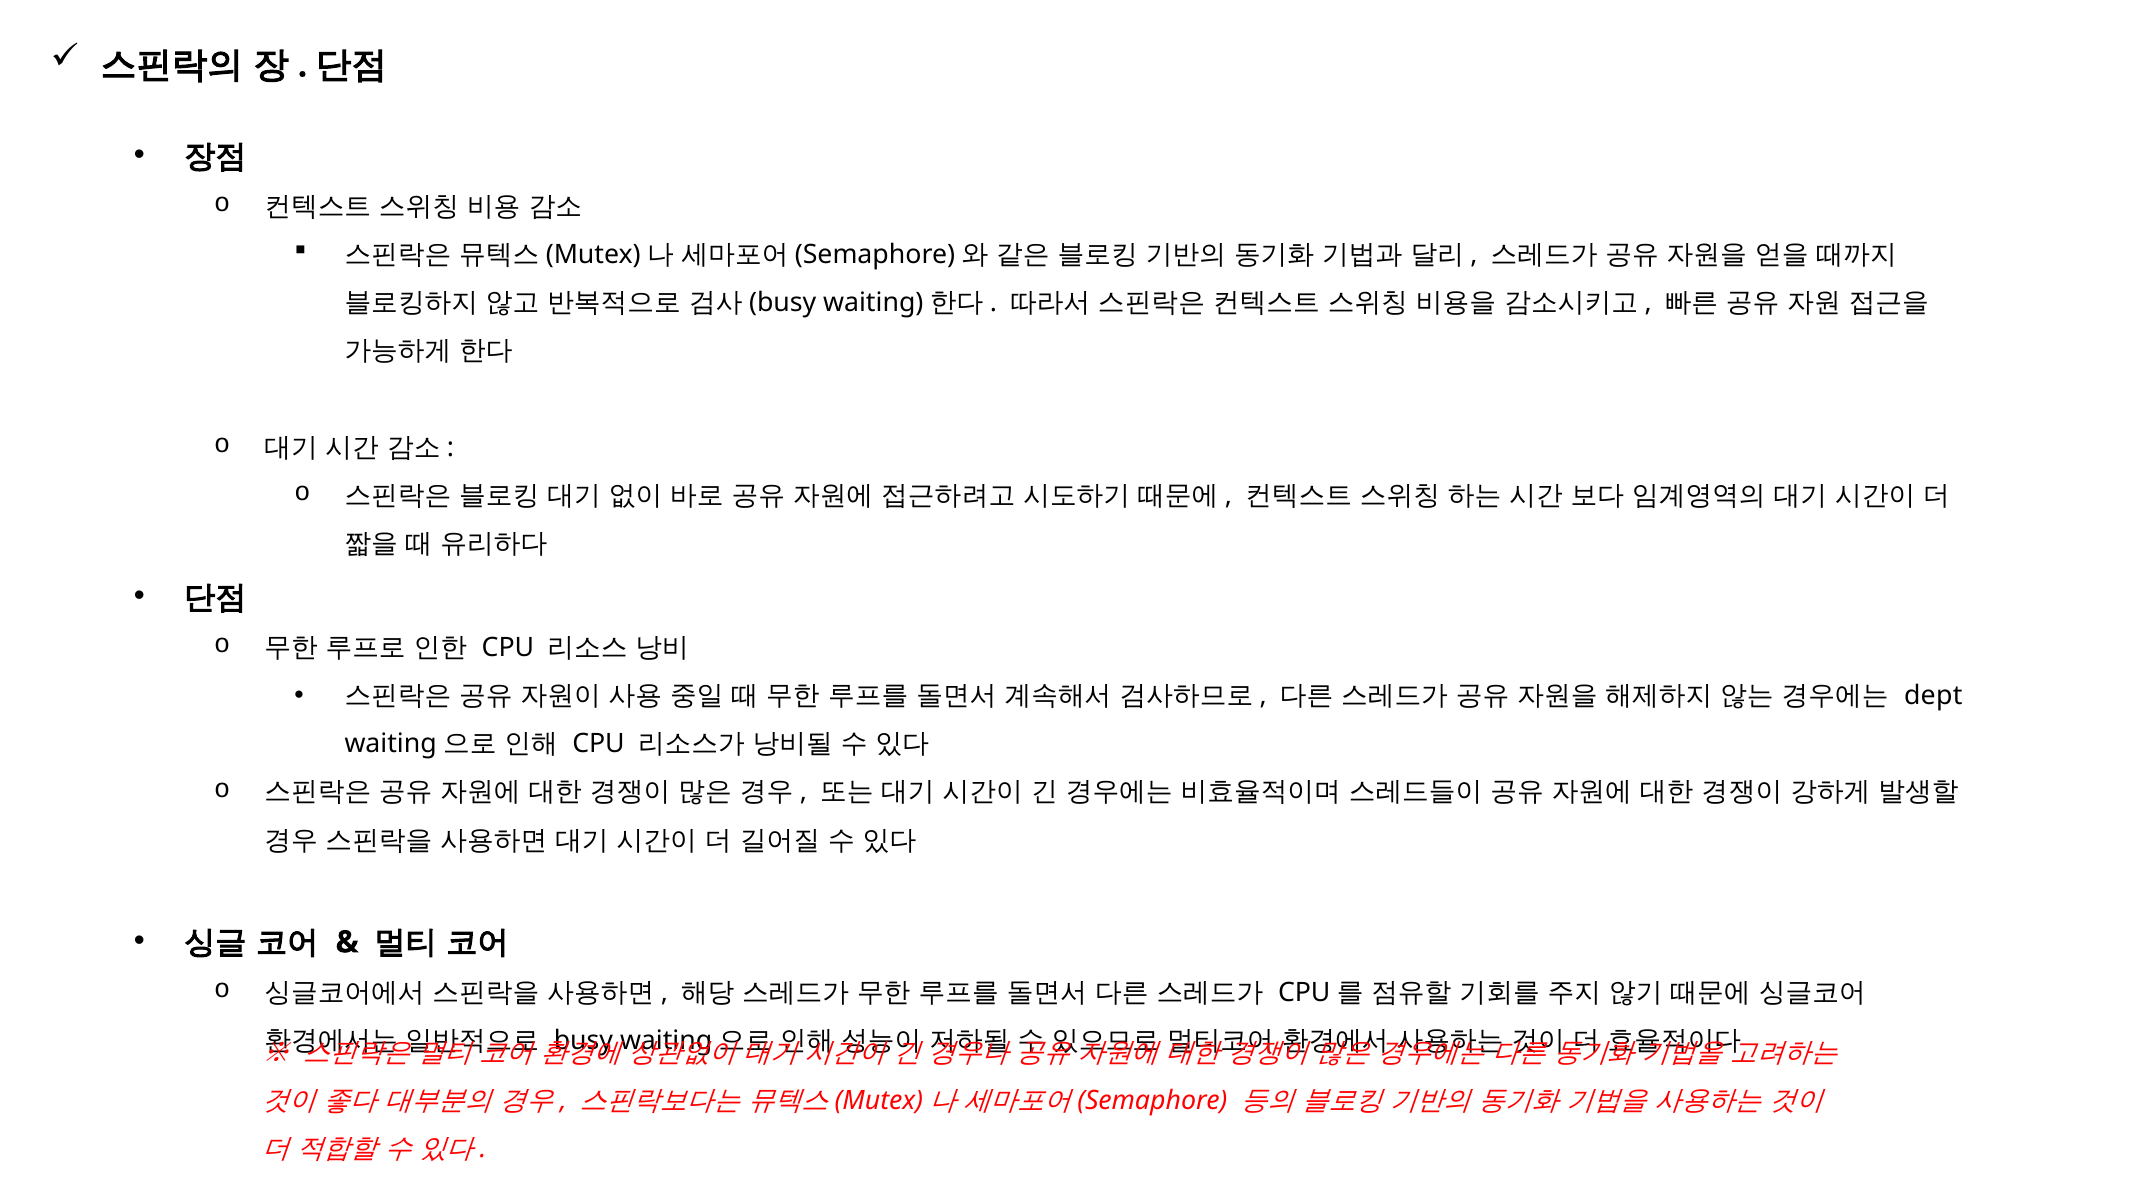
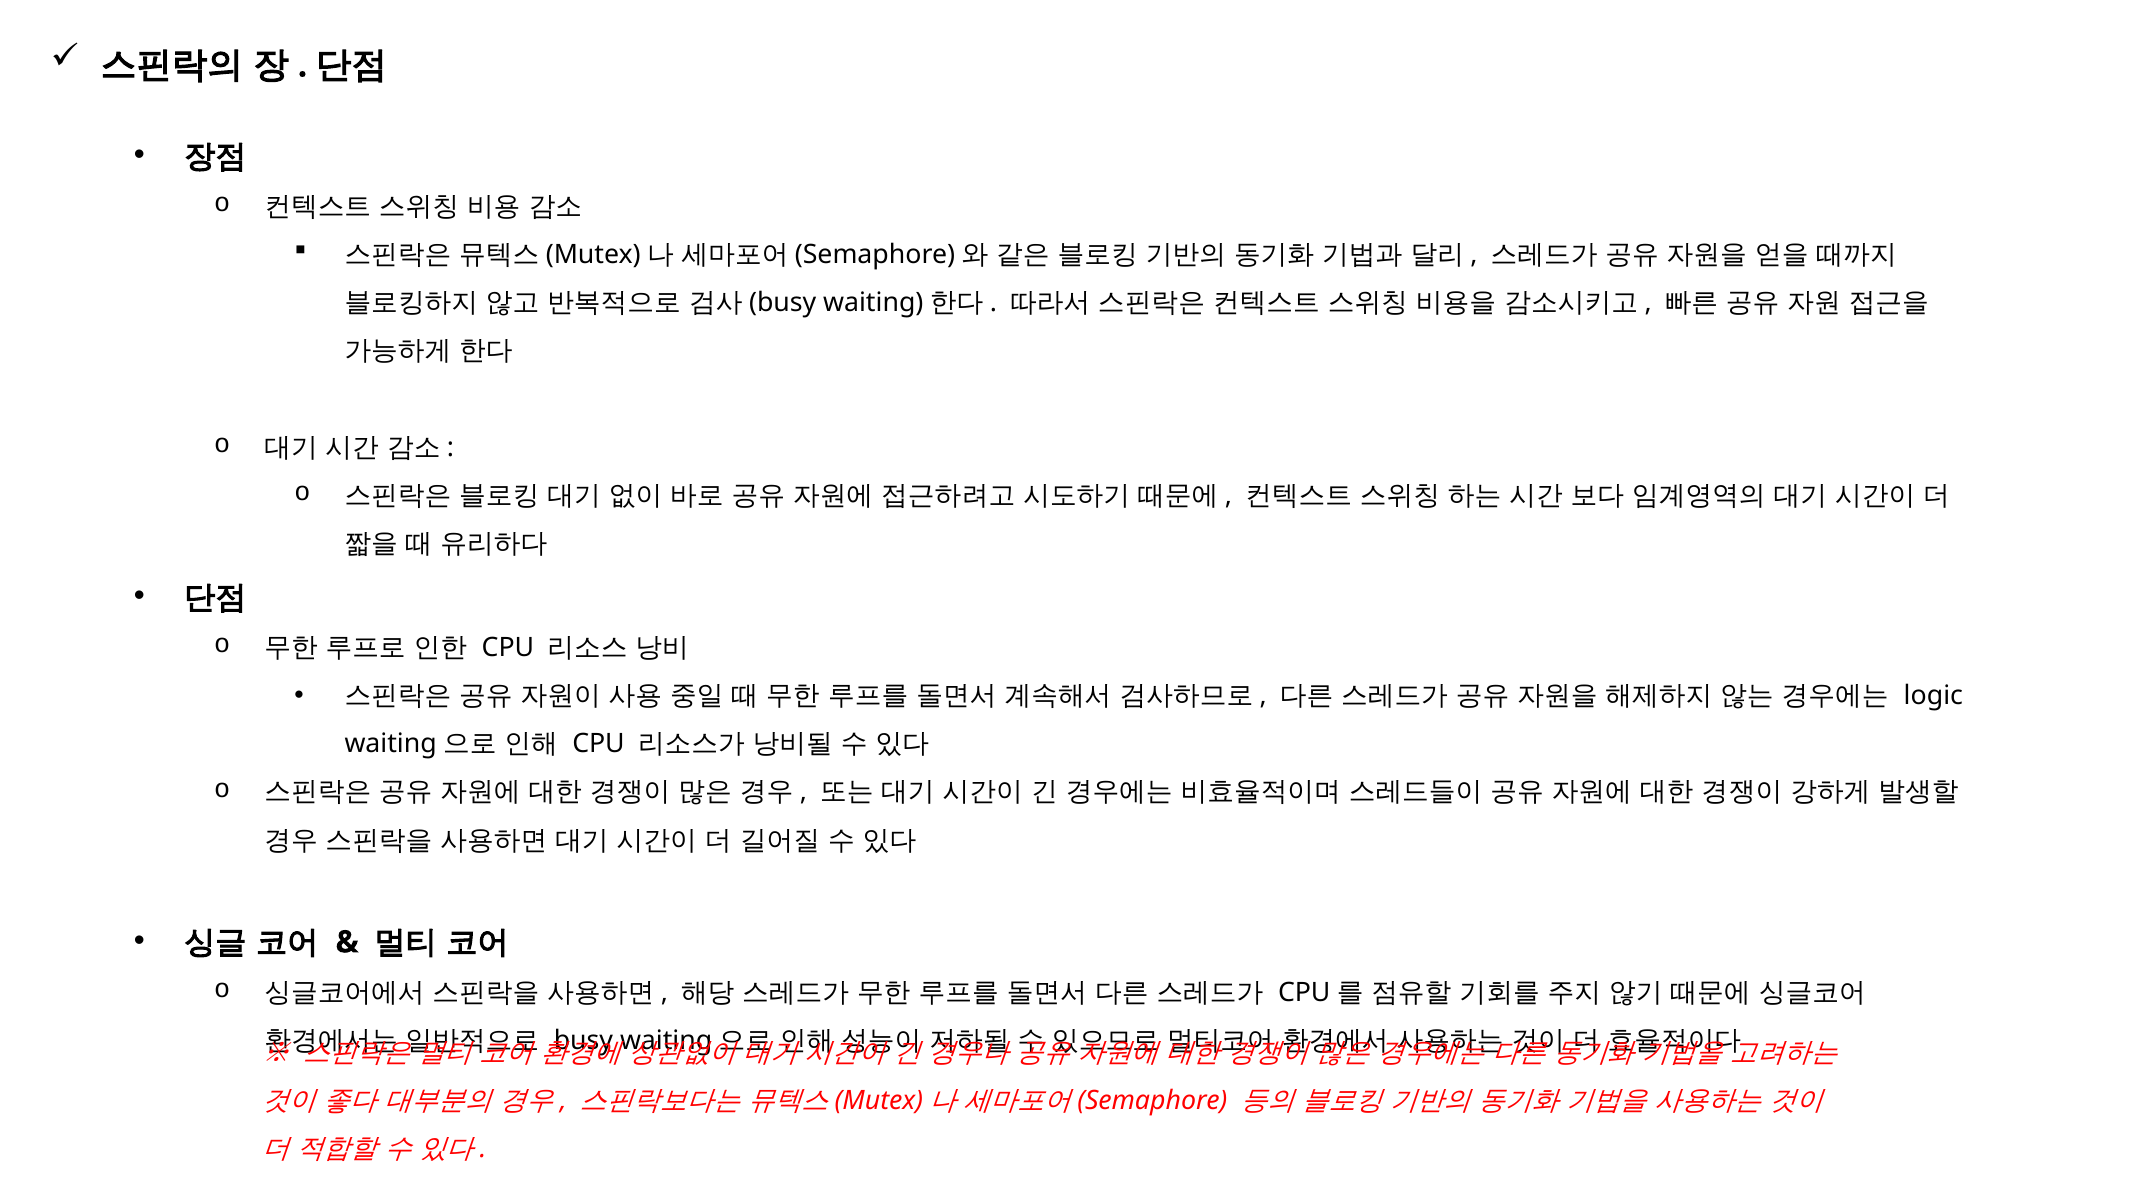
dept: dept -> logic
